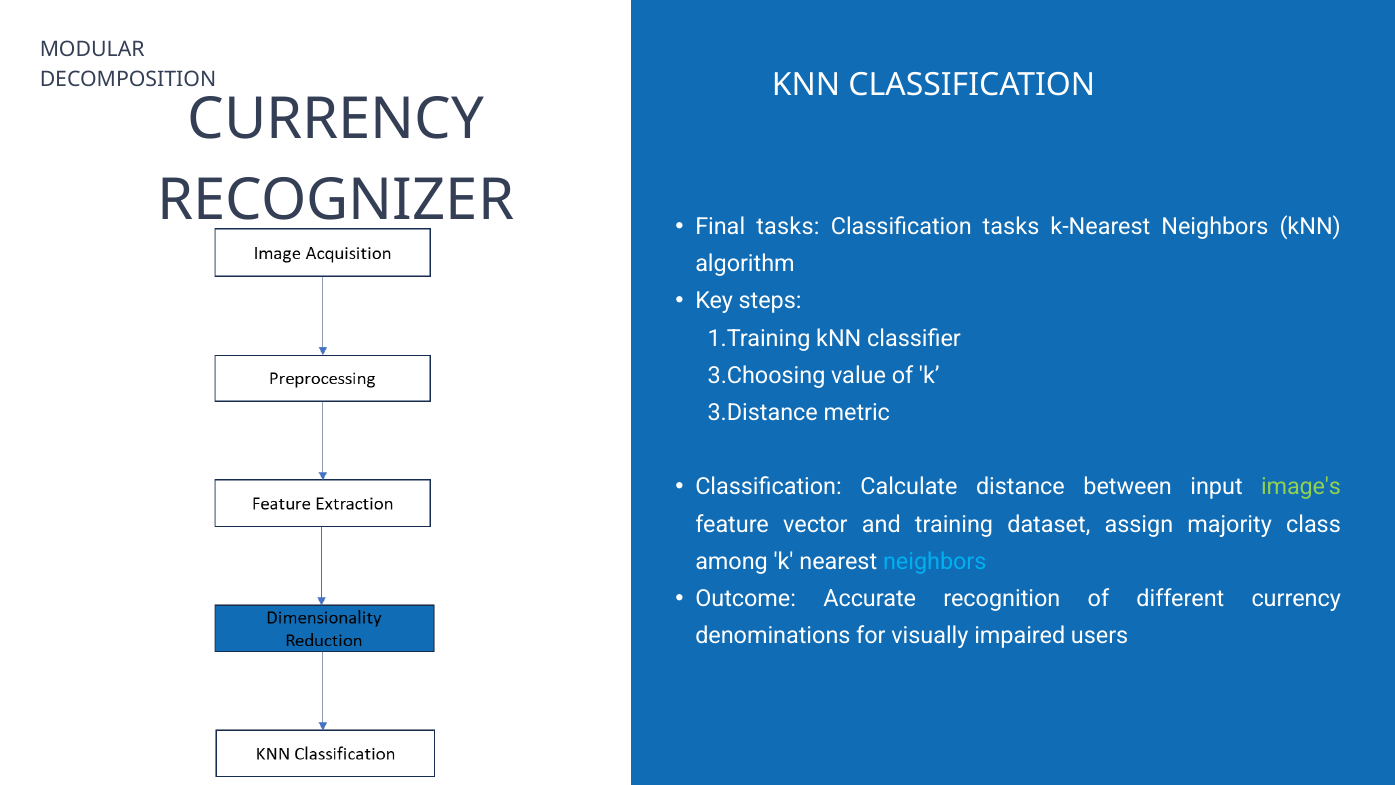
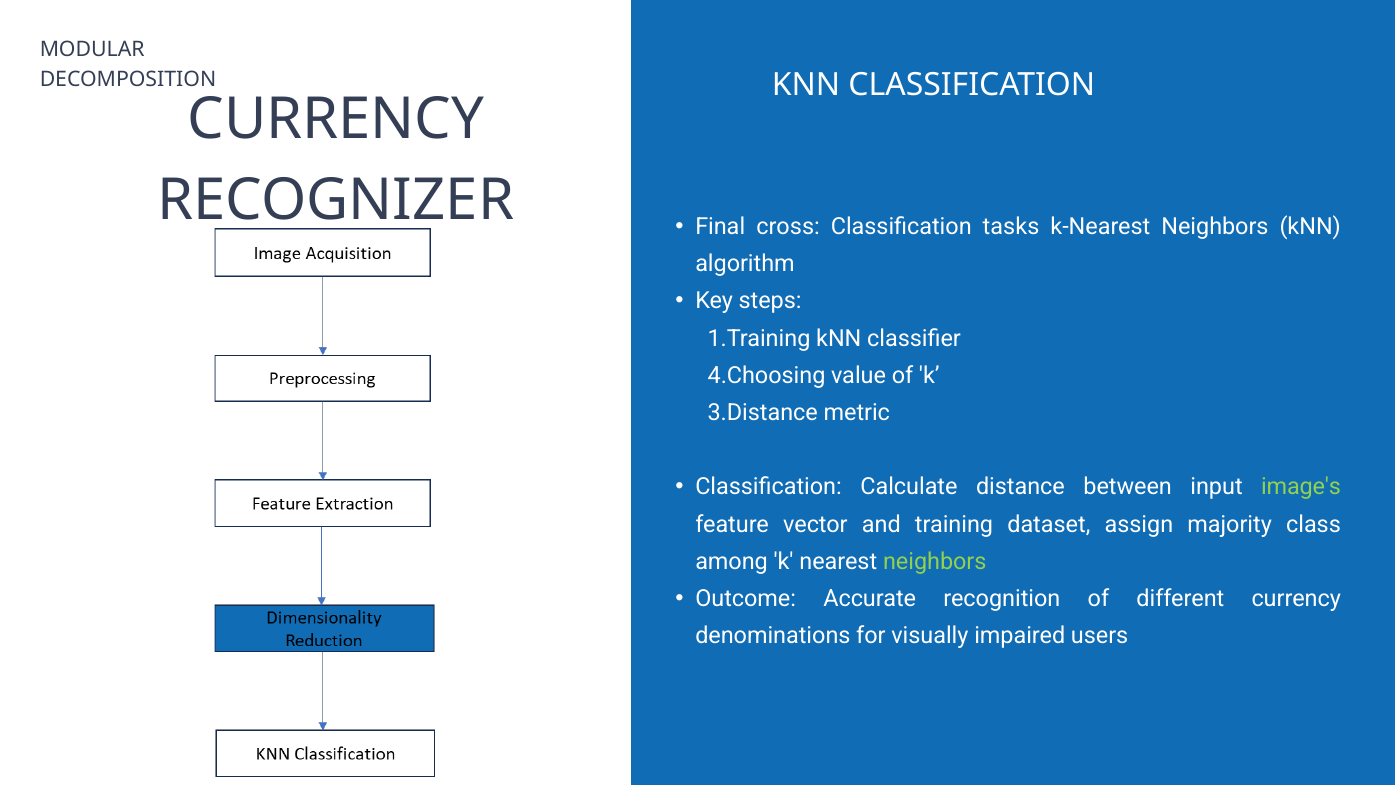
Final tasks: tasks -> cross
3.Choosing: 3.Choosing -> 4.Choosing
neighbors at (935, 561) colour: light blue -> light green
